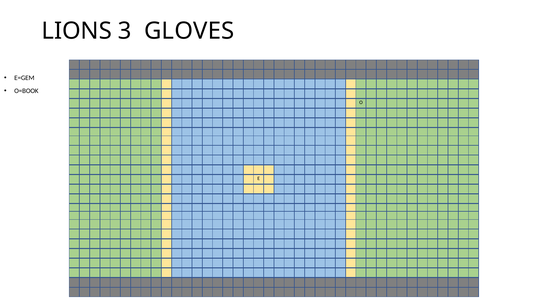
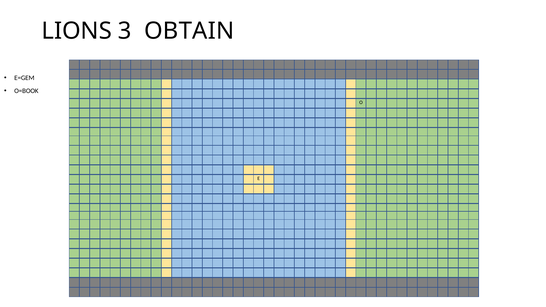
GLOVES: GLOVES -> OBTAIN
